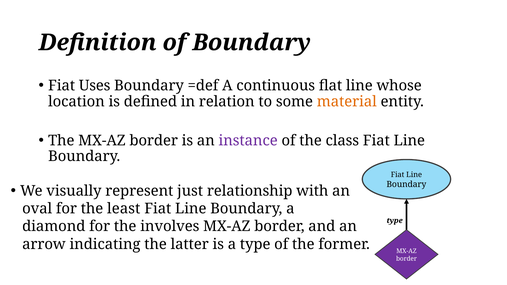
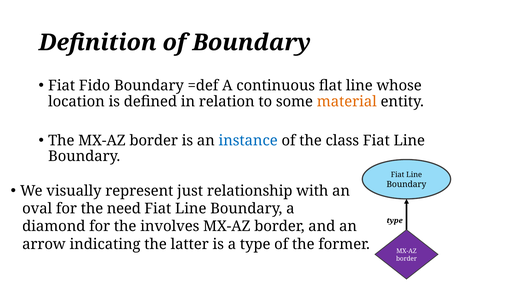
Uses: Uses -> Fido
instance colour: purple -> blue
least: least -> need
